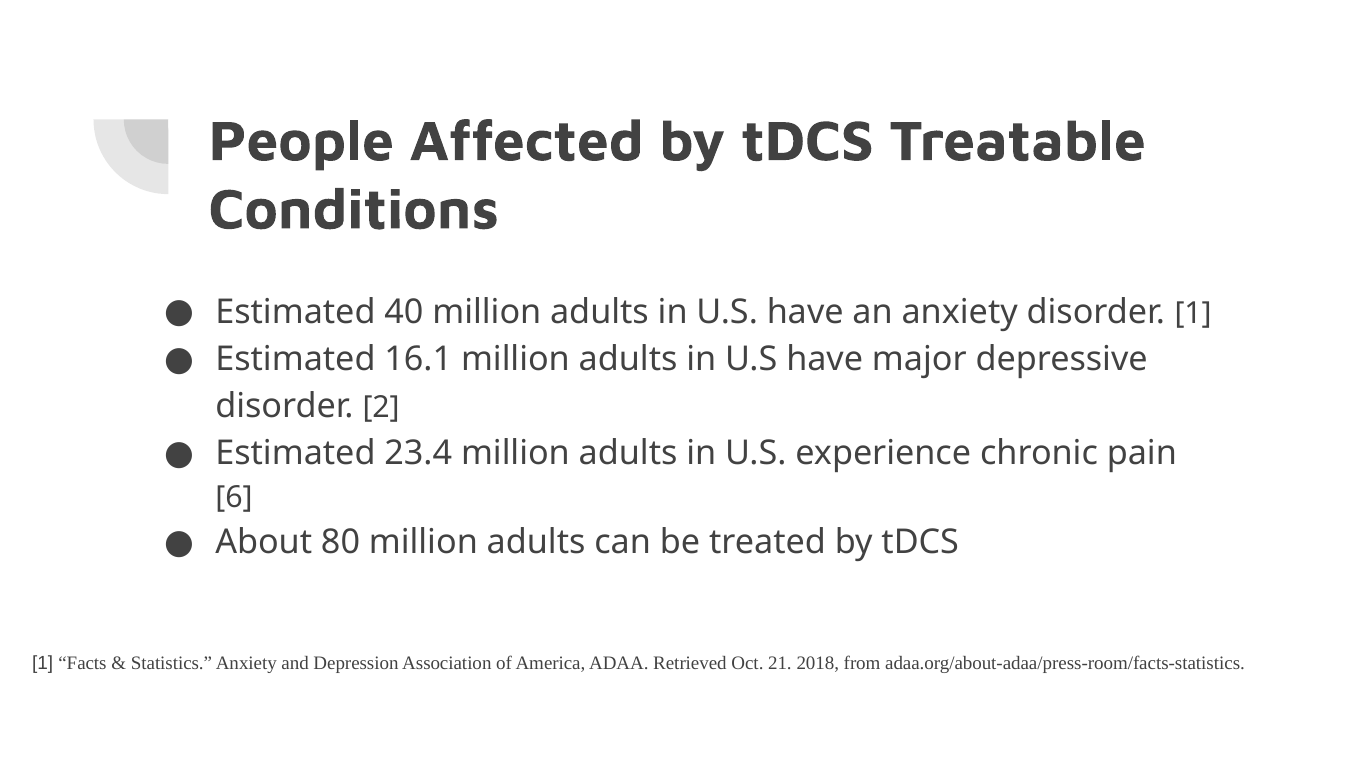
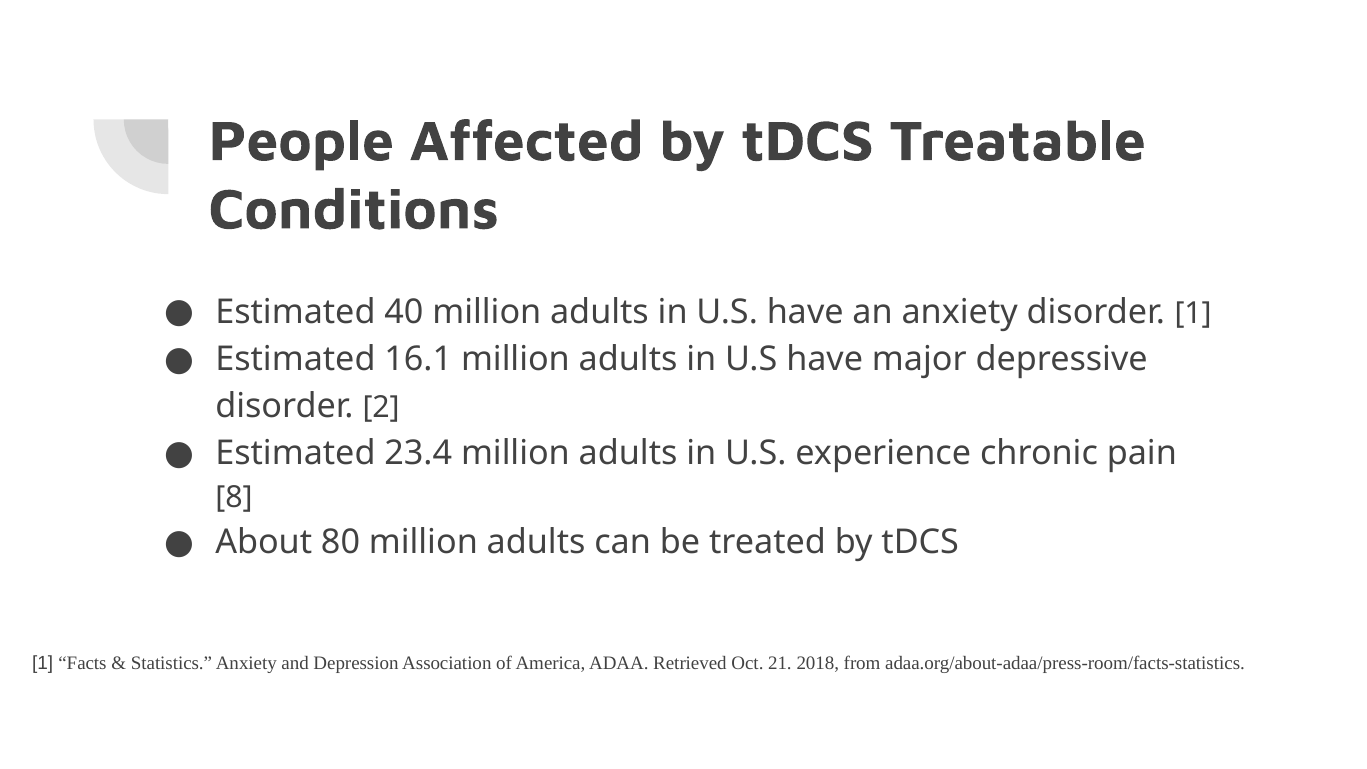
6: 6 -> 8
